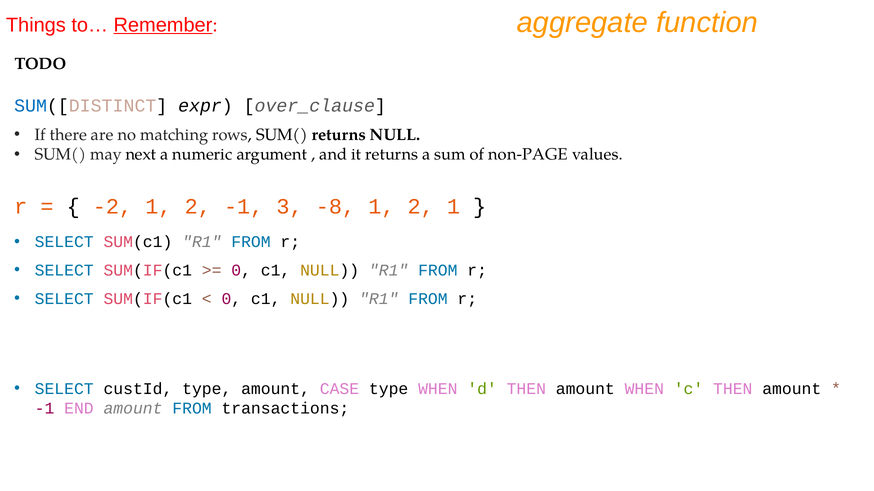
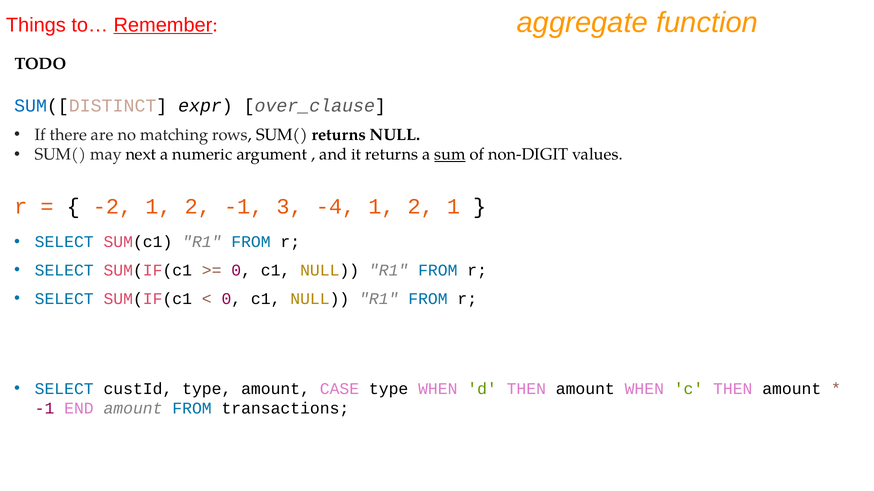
sum underline: none -> present
non-PAGE: non-PAGE -> non-DIGIT
-8: -8 -> -4
